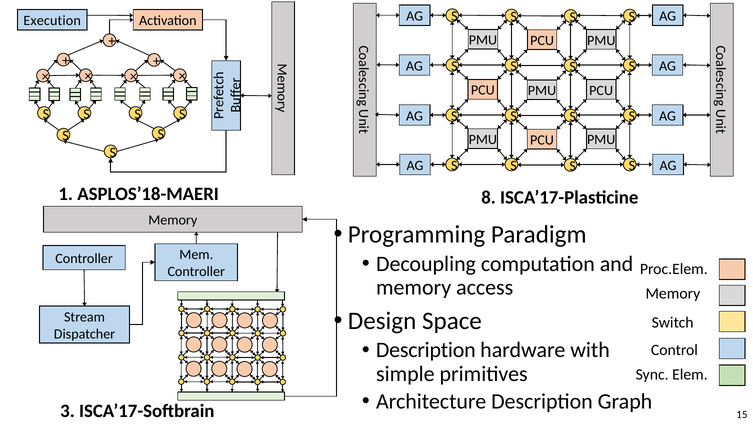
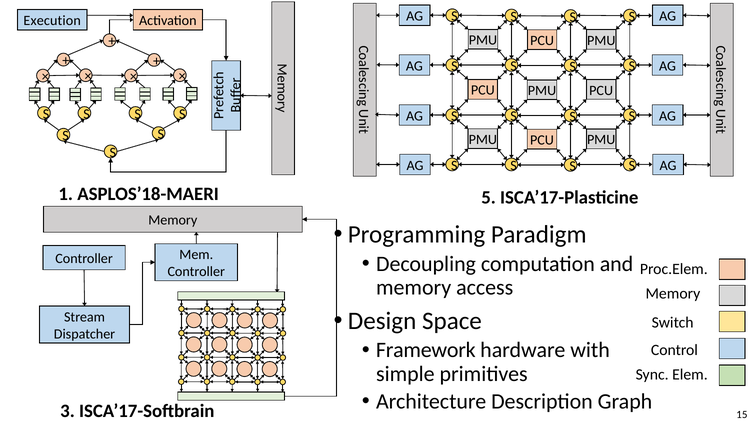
8: 8 -> 5
Description at (426, 350): Description -> Framework
